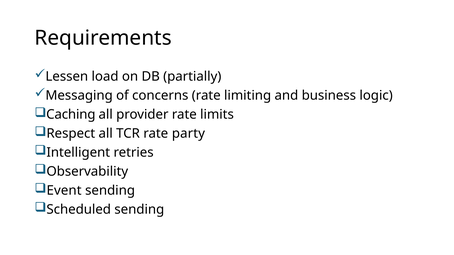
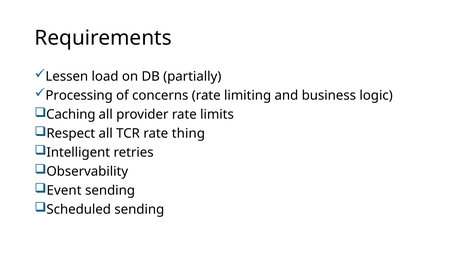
Messaging: Messaging -> Processing
party: party -> thing
